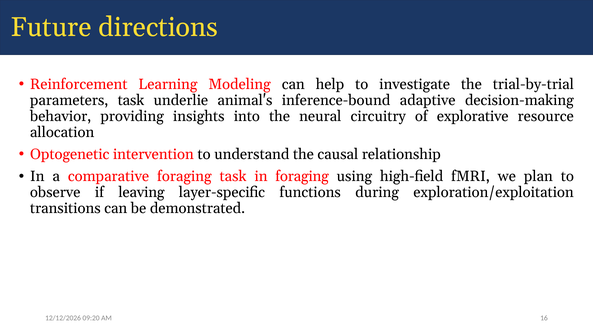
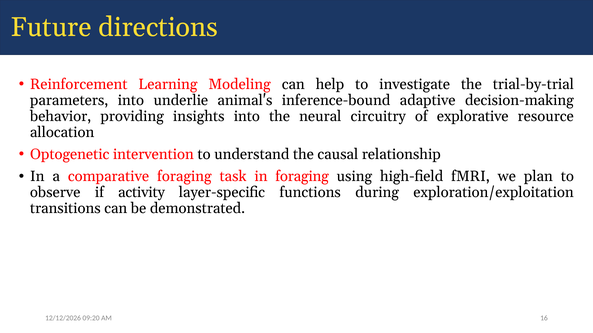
parameters task: task -> into
leaving: leaving -> activity
